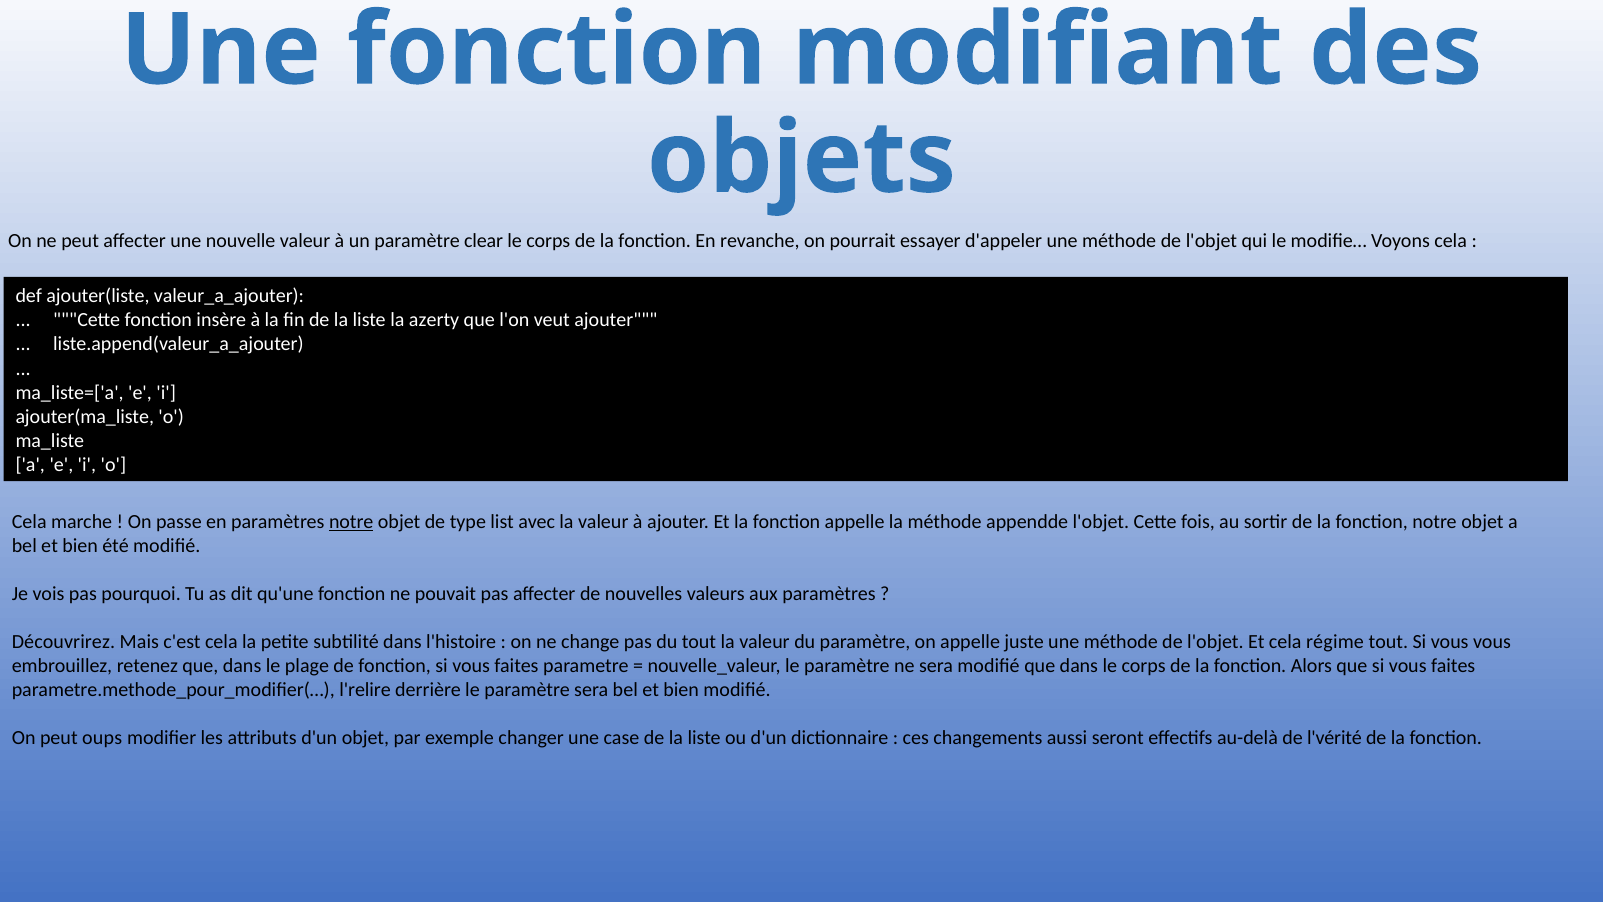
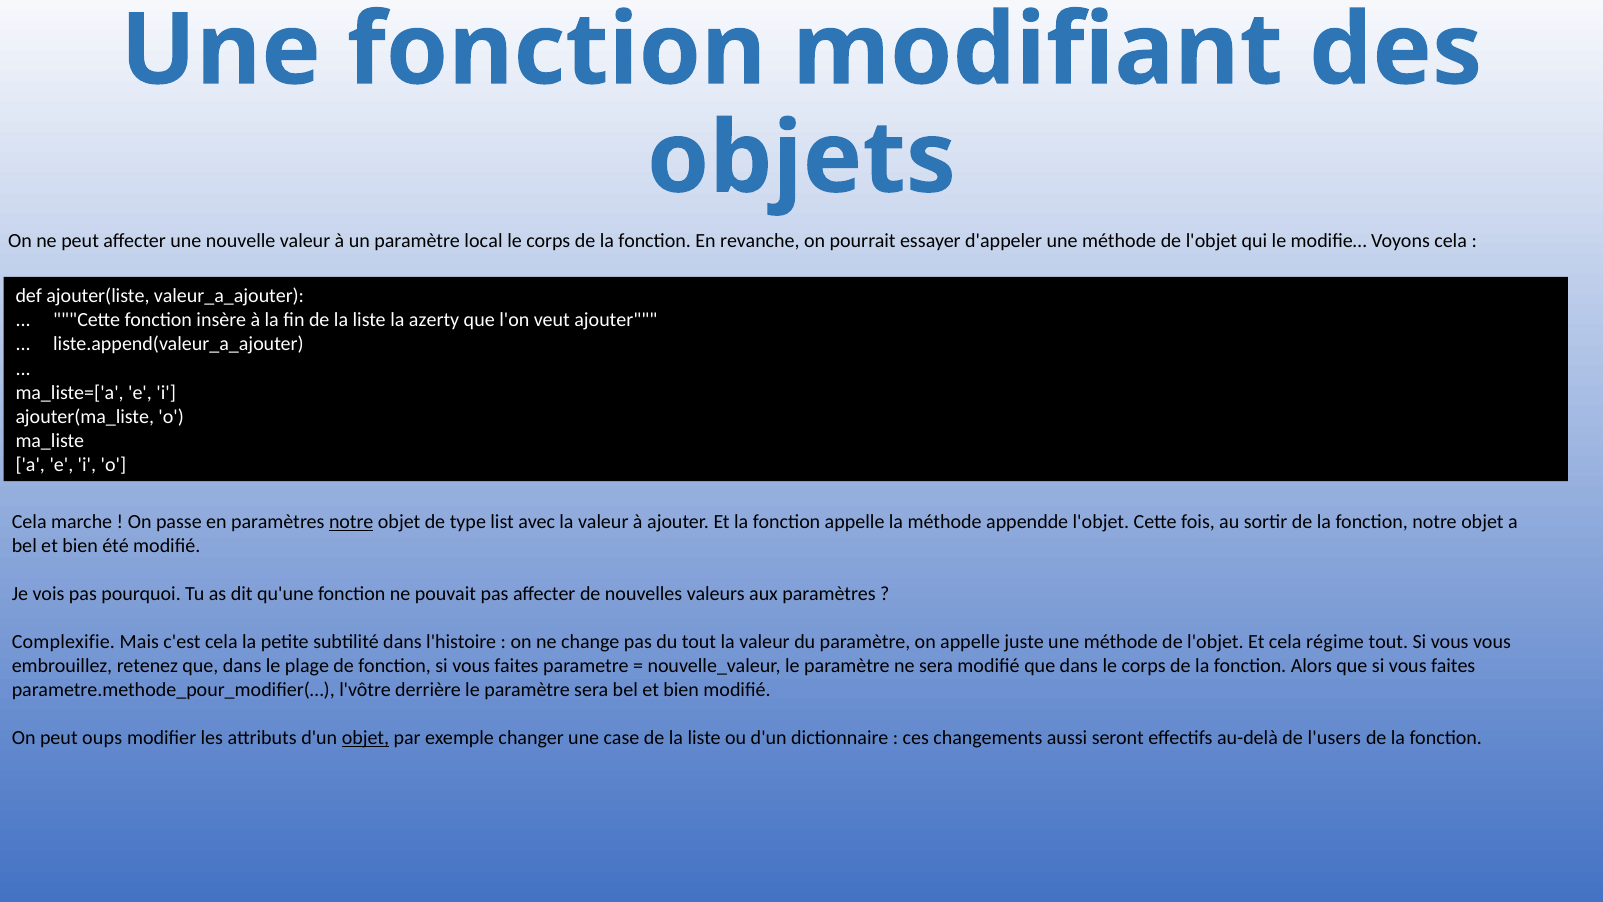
clear: clear -> local
Découvrirez: Découvrirez -> Complexifie
l'relire: l'relire -> l'vôtre
objet at (365, 738) underline: none -> present
l'vérité: l'vérité -> l'users
